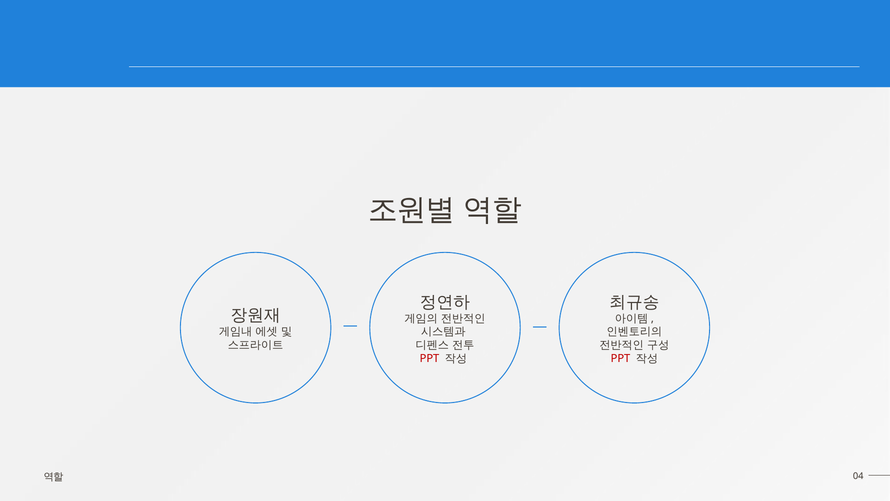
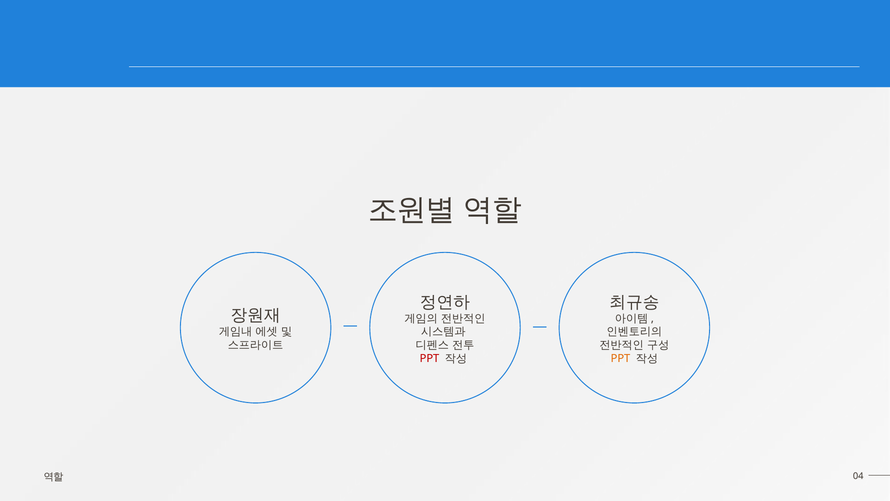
PPT at (620, 358) colour: red -> orange
